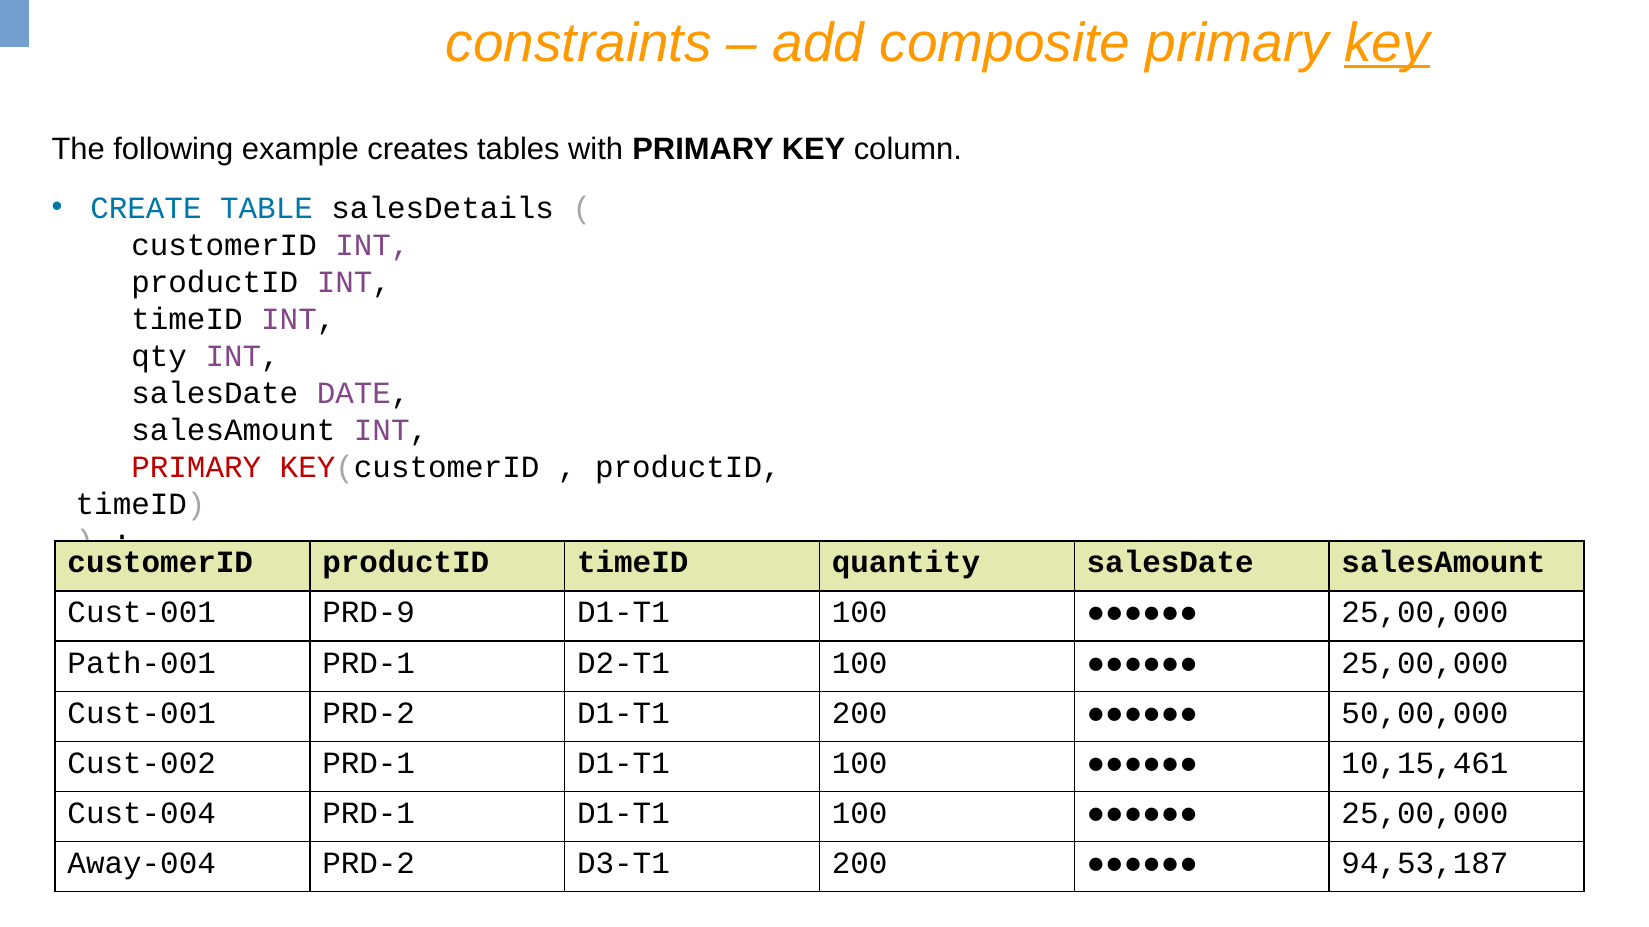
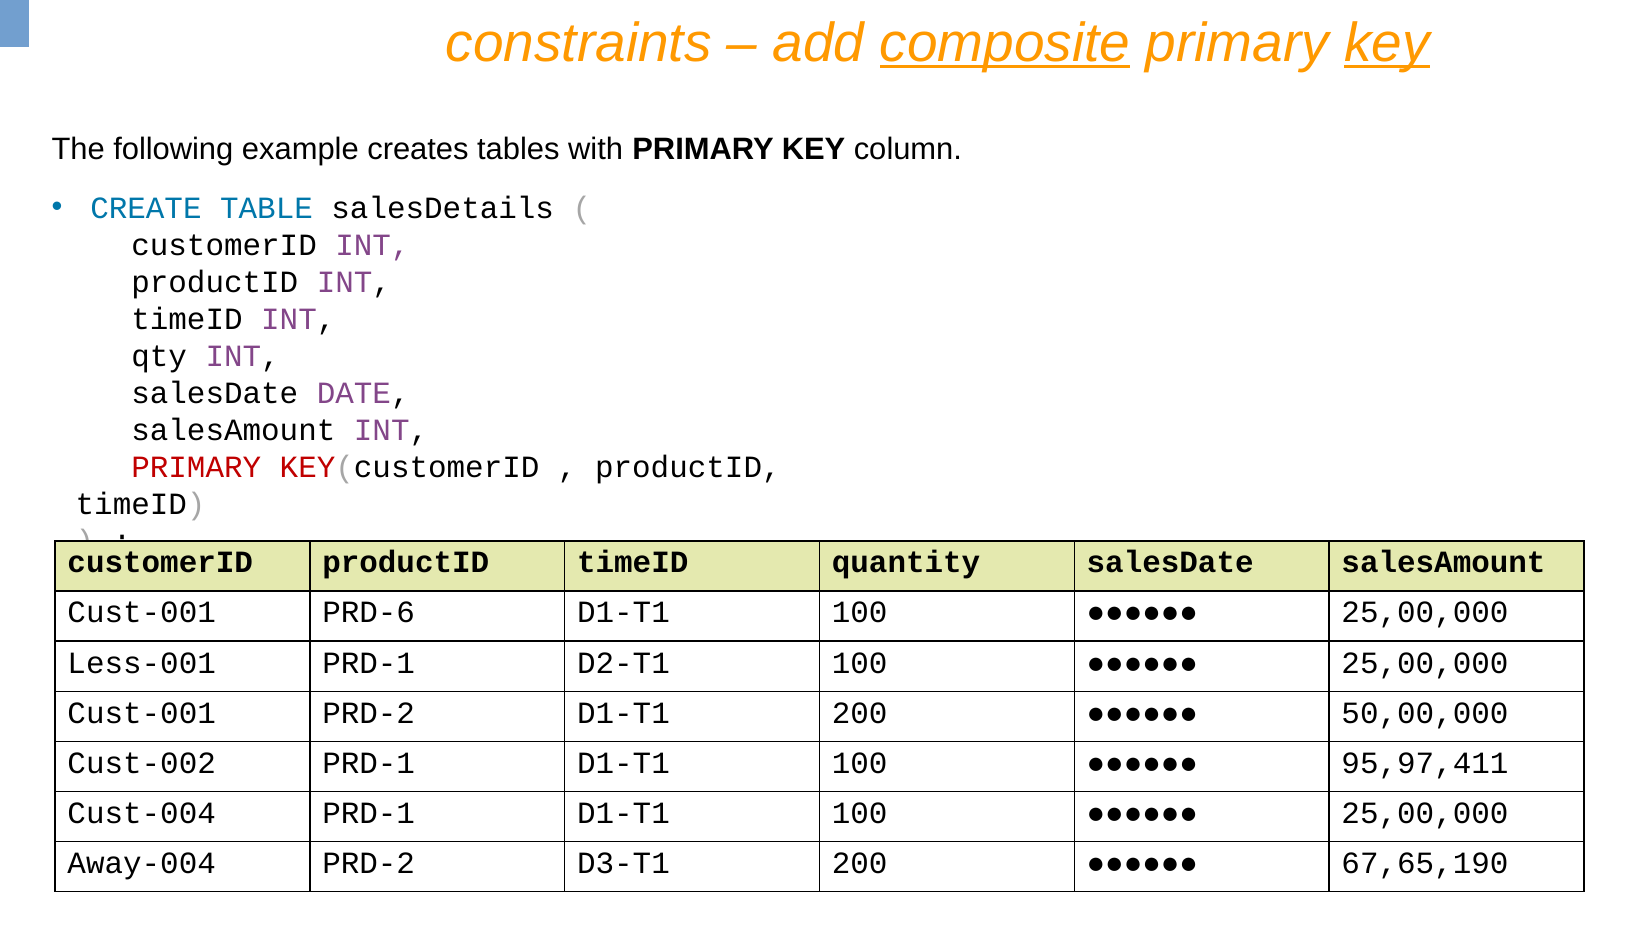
composite underline: none -> present
PRD-9: PRD-9 -> PRD-6
Path-001: Path-001 -> Less-001
10,15,461: 10,15,461 -> 95,97,411
94,53,187: 94,53,187 -> 67,65,190
